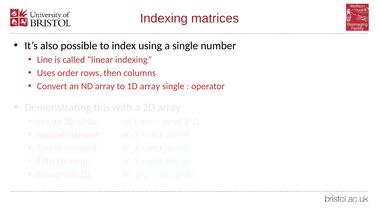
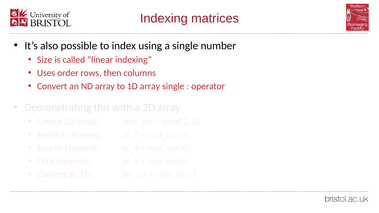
Line: Line -> Size
